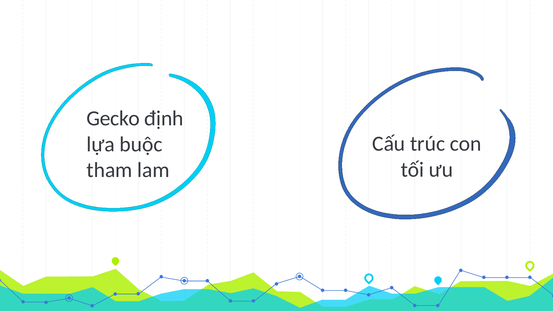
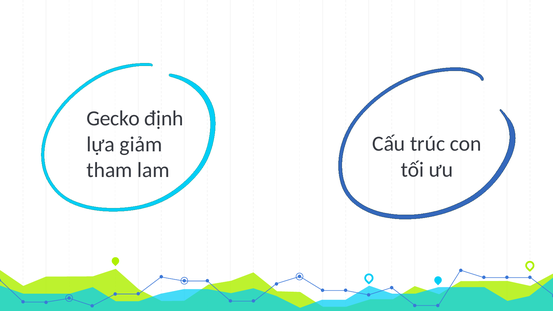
buộc: buộc -> giảm
